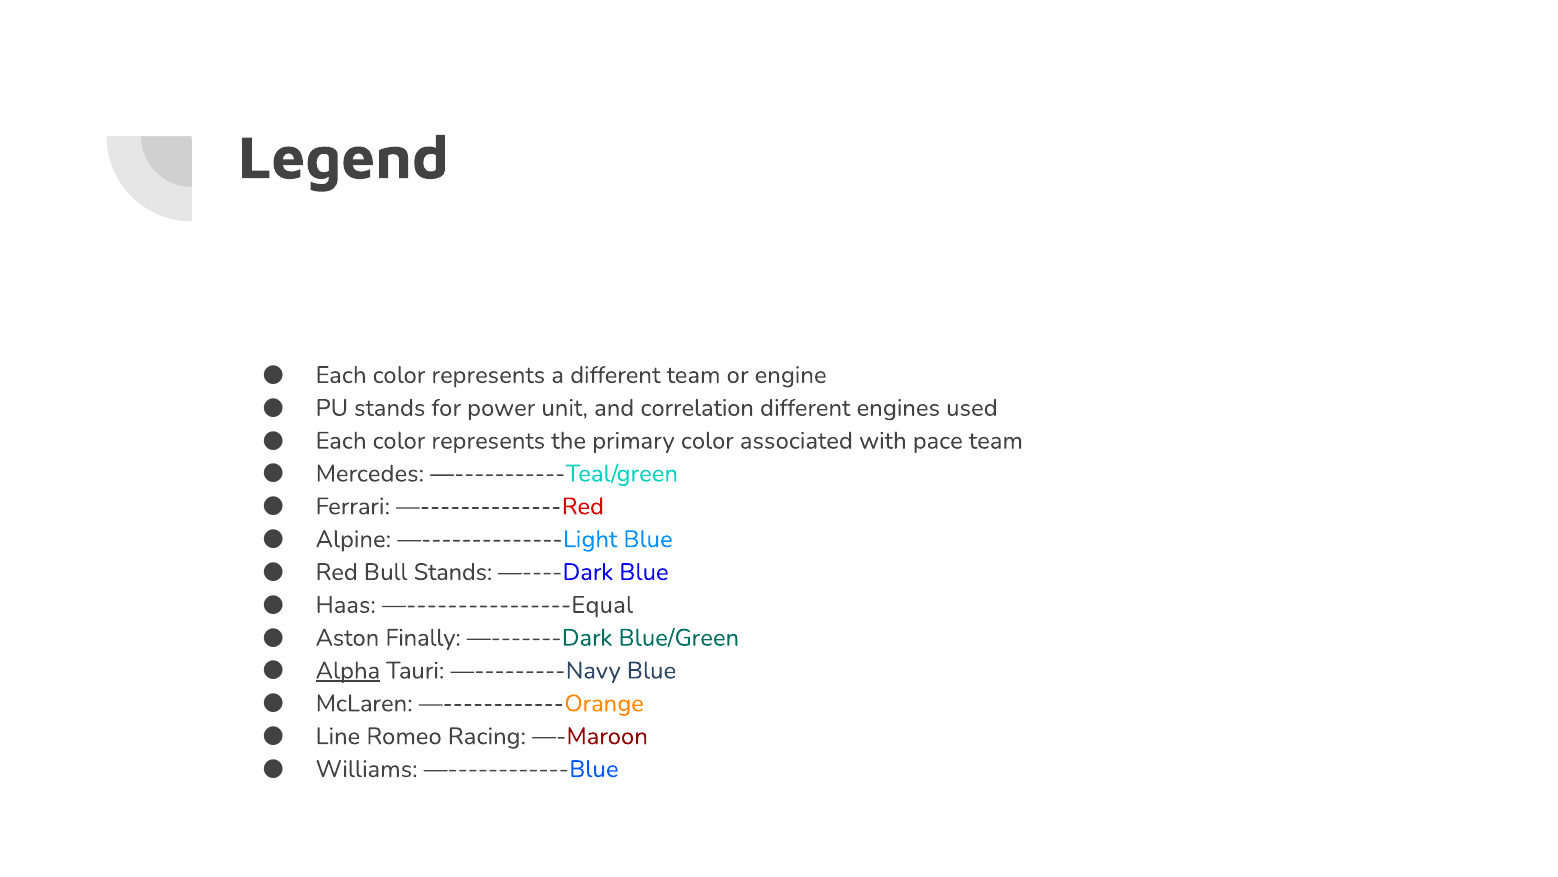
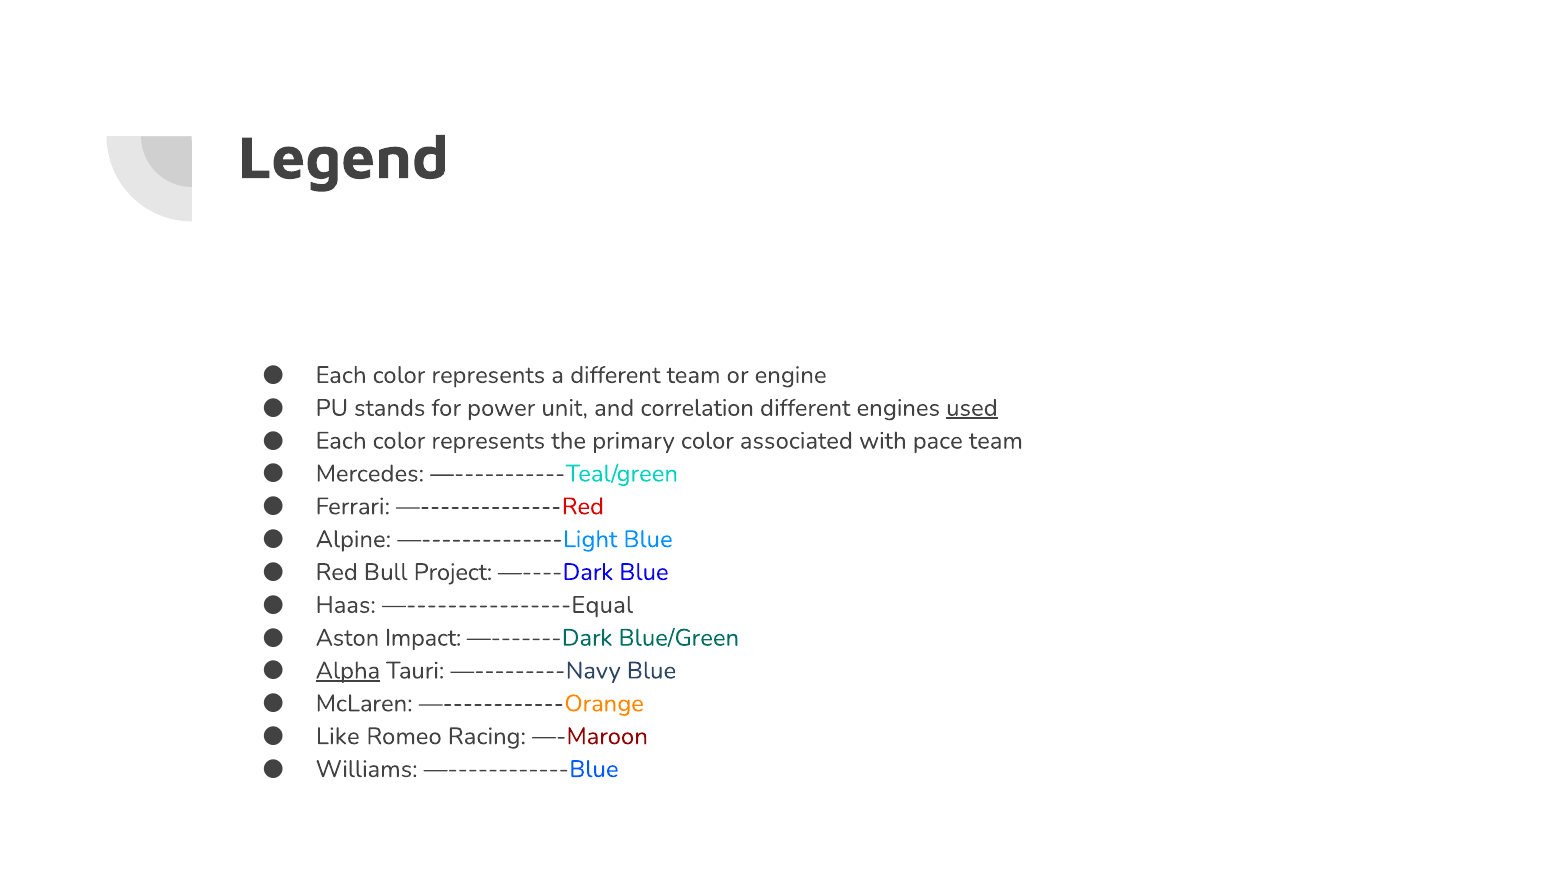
used underline: none -> present
Bull Stands: Stands -> Project
Finally: Finally -> Impact
Line: Line -> Like
